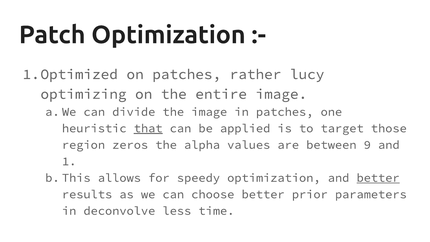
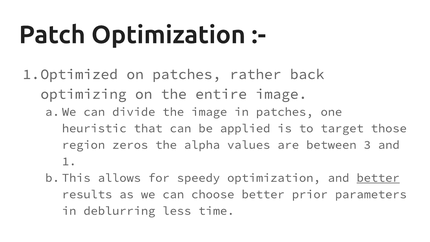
lucy: lucy -> back
that underline: present -> none
9: 9 -> 3
deconvolve: deconvolve -> deblurring
